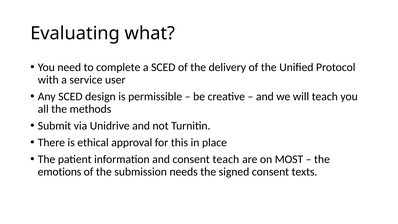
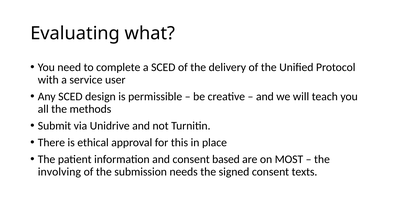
consent teach: teach -> based
emotions: emotions -> involving
